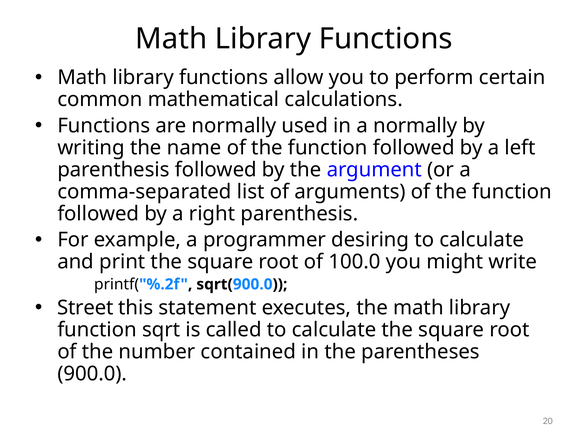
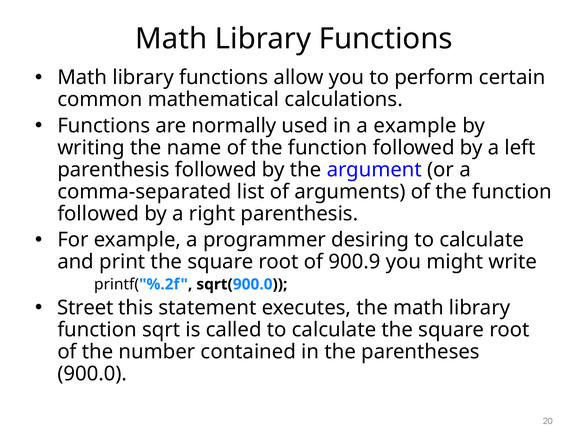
a normally: normally -> example
100.0: 100.0 -> 900.9
